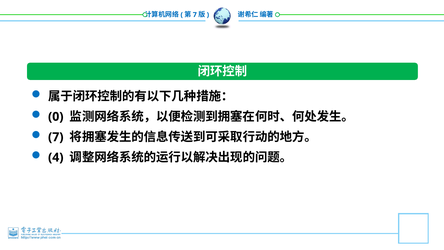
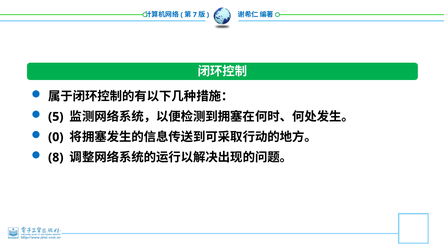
0: 0 -> 5
7 at (56, 137): 7 -> 0
4: 4 -> 8
